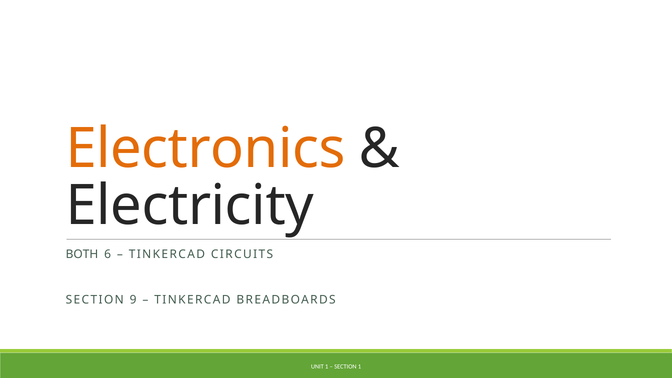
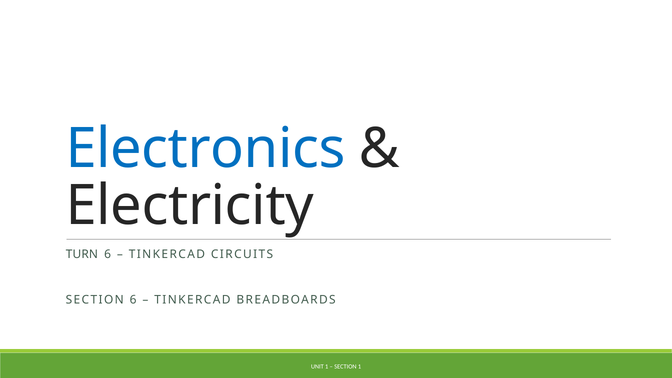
Electronics colour: orange -> blue
BOTH: BOTH -> TURN
SECTION 9: 9 -> 6
